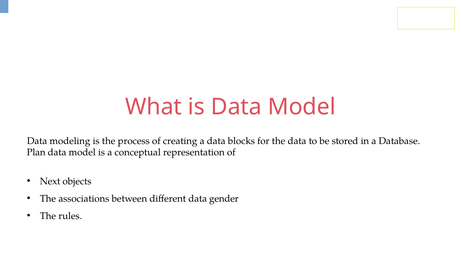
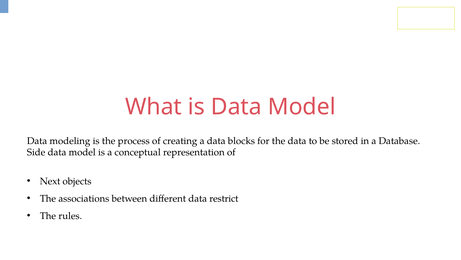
Plan: Plan -> Side
gender: gender -> restrict
